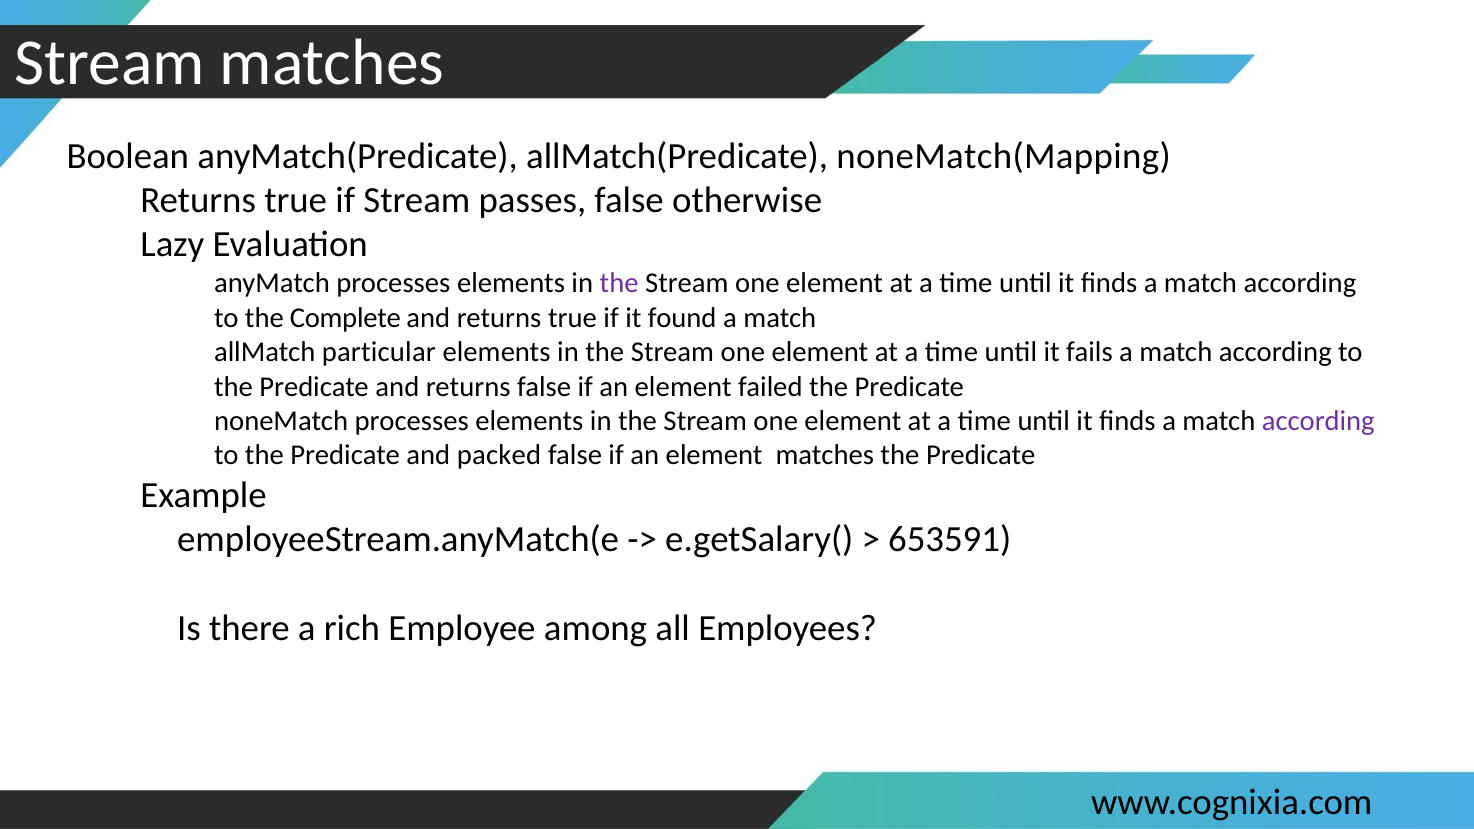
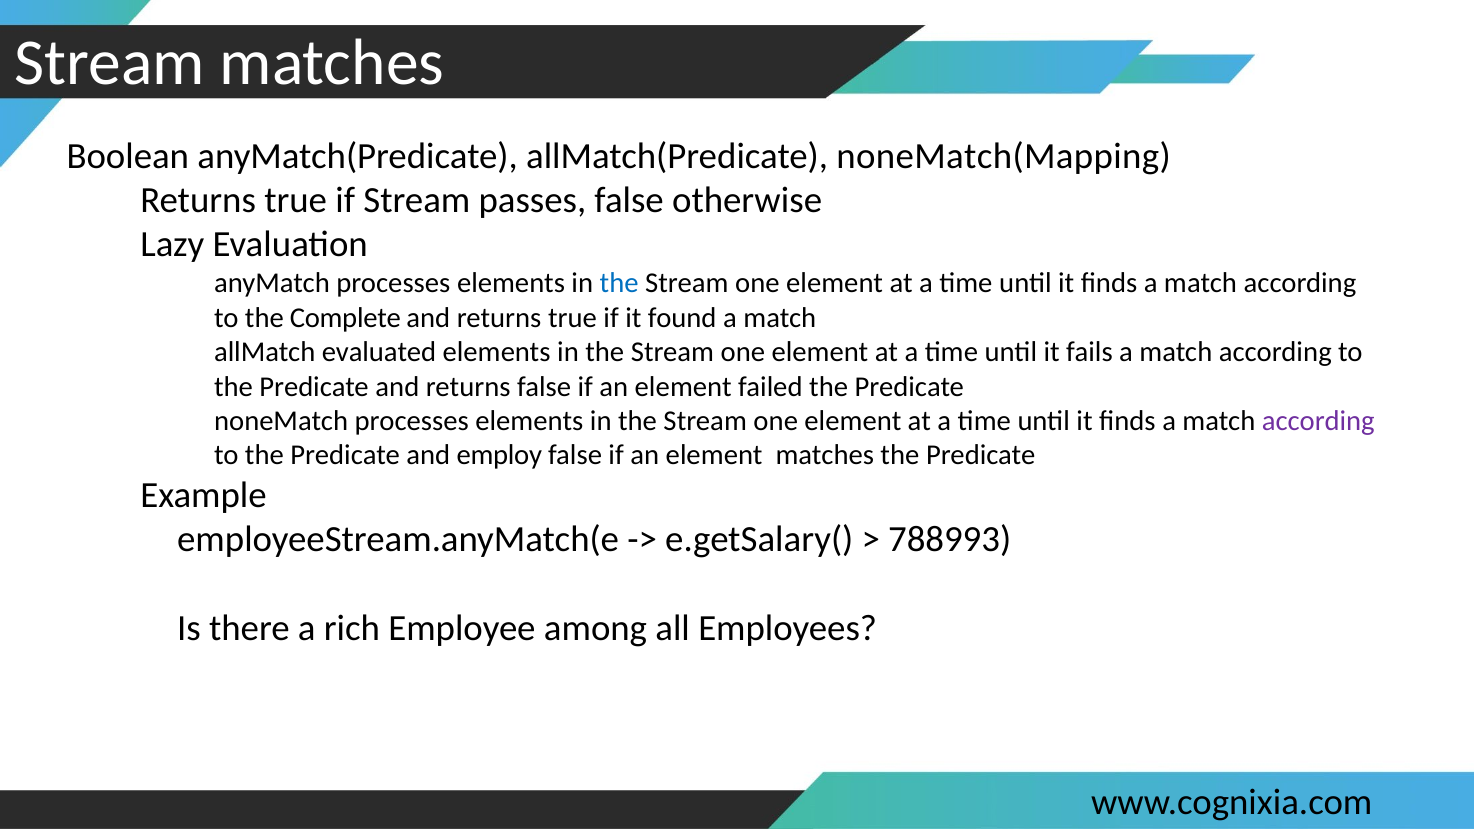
the at (619, 283) colour: purple -> blue
particular: particular -> evaluated
packed: packed -> employ
653591: 653591 -> 788993
